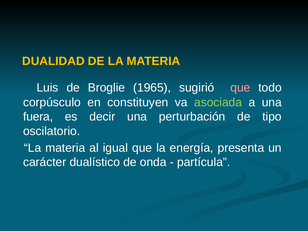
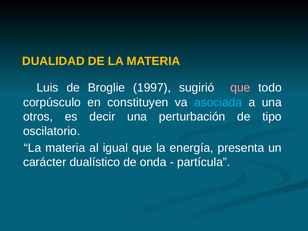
1965: 1965 -> 1997
asociada colour: light green -> light blue
fuera: fuera -> otros
